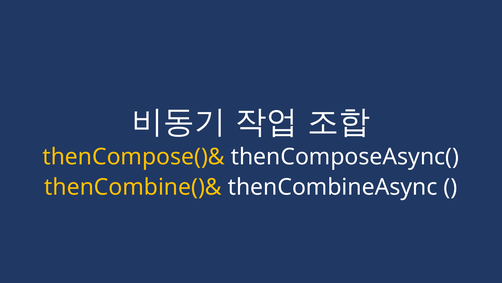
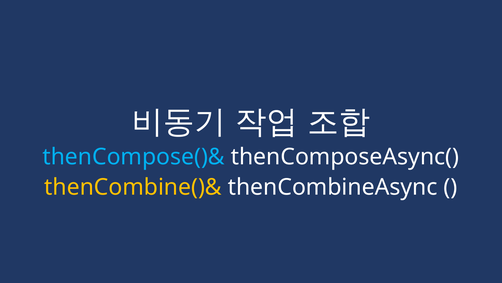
thenCompose()& colour: yellow -> light blue
